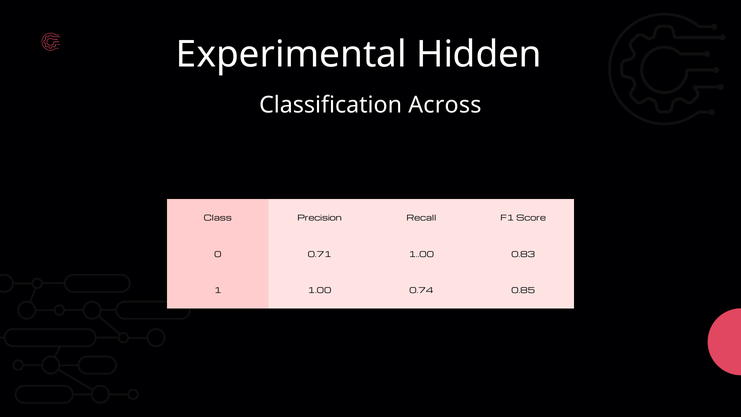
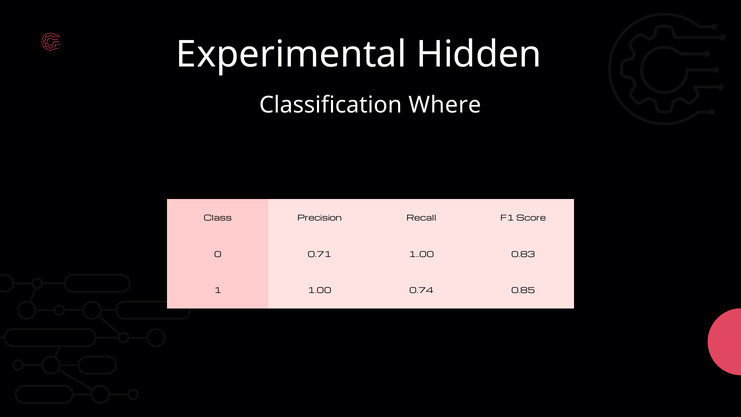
Across: Across -> Where
